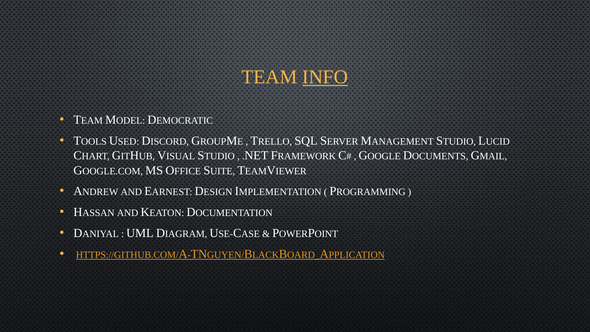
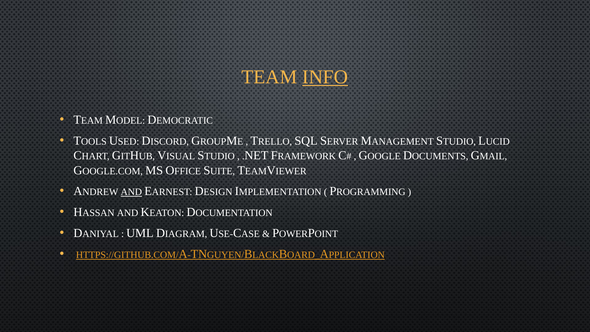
AND at (131, 192) underline: none -> present
